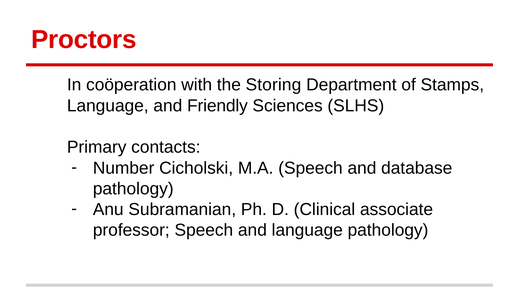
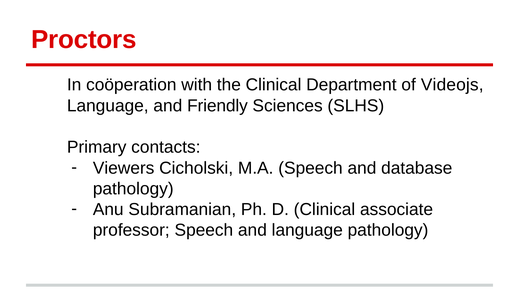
the Storing: Storing -> Clinical
Stamps: Stamps -> Videojs
Number: Number -> Viewers
